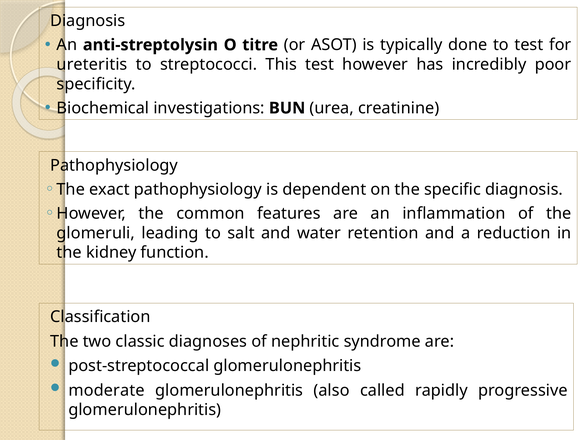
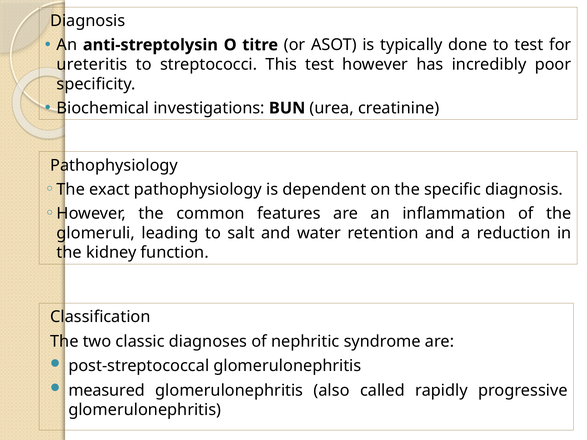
moderate: moderate -> measured
